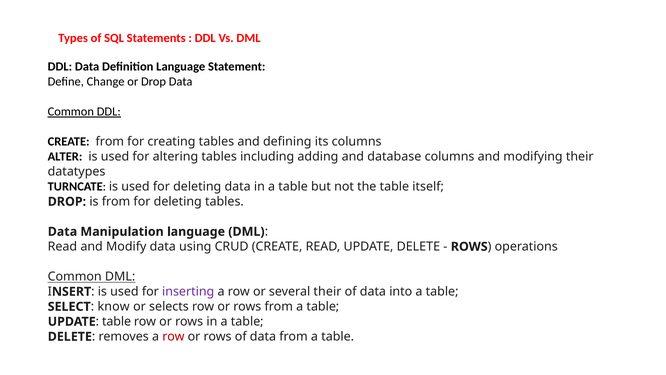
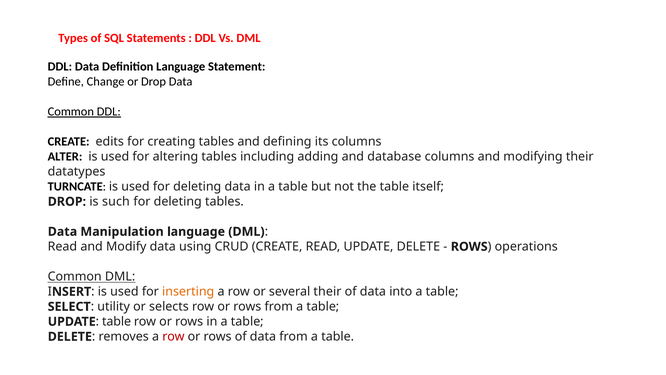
CREATE from: from -> edits
is from: from -> such
inserting colour: purple -> orange
know: know -> utility
